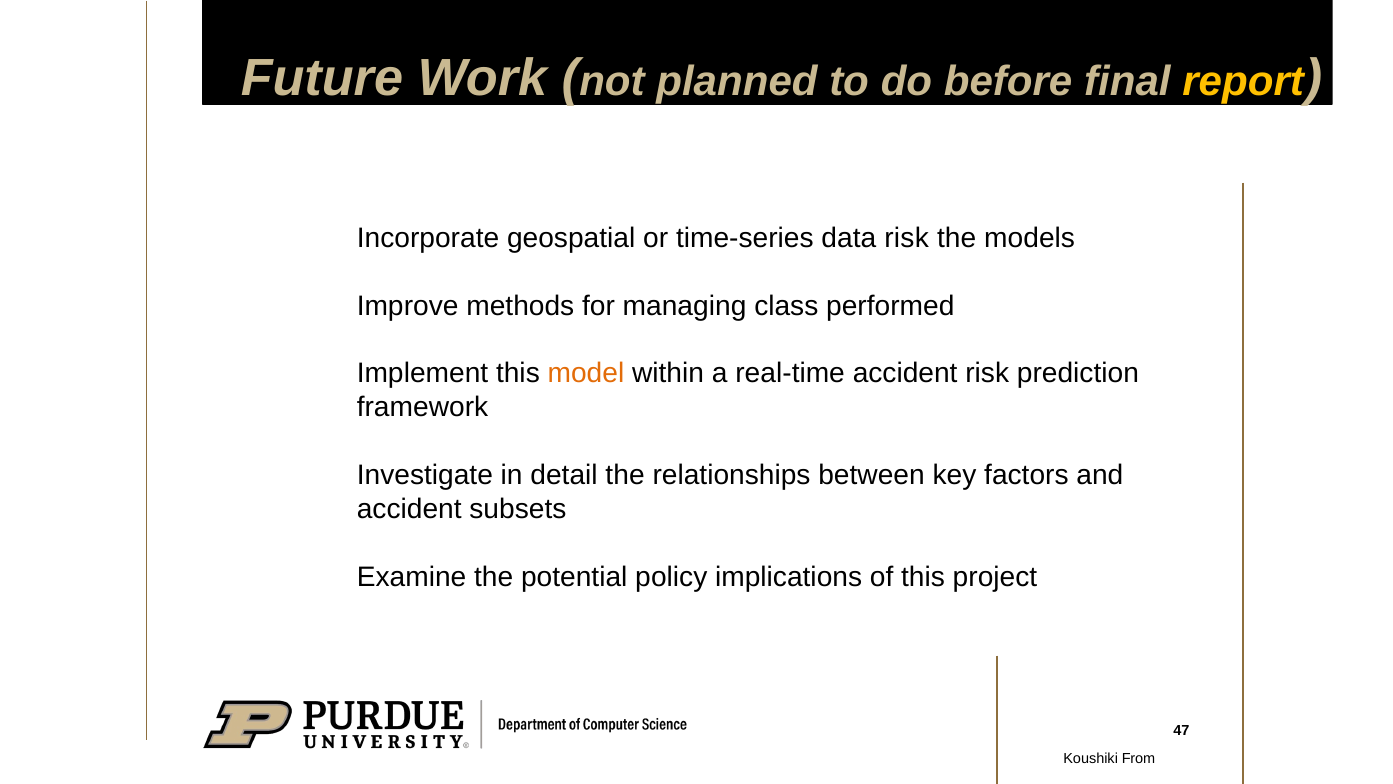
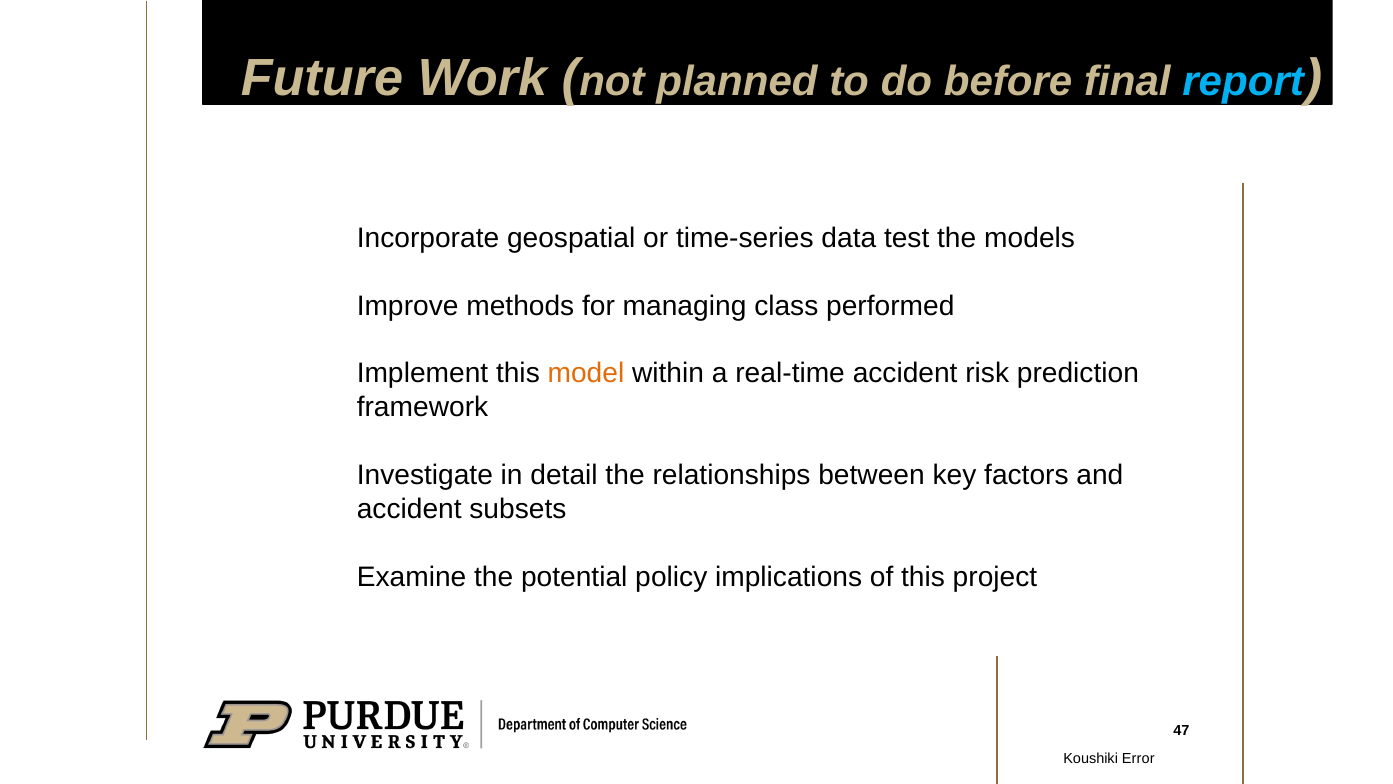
report colour: yellow -> light blue
data risk: risk -> test
From: From -> Error
